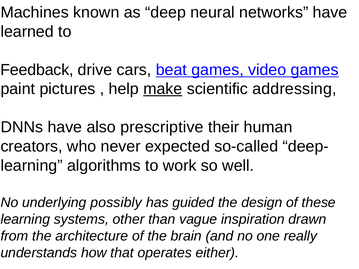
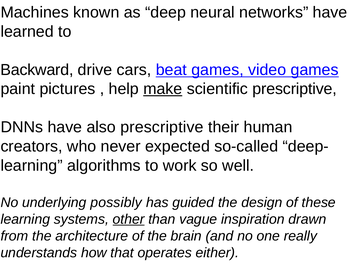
Feedback: Feedback -> Backward
scientific addressing: addressing -> prescriptive
other underline: none -> present
